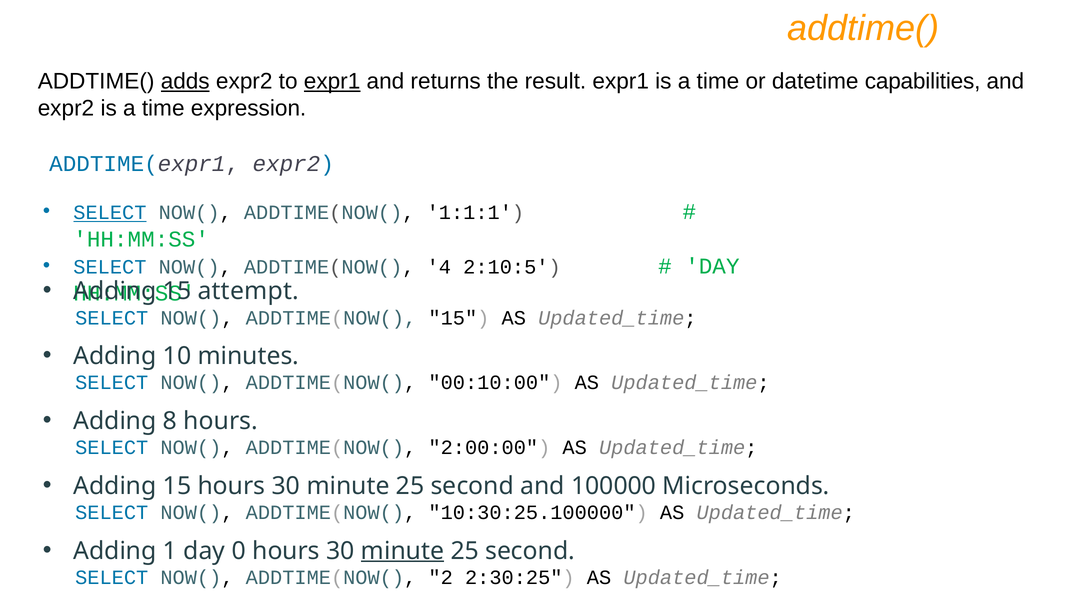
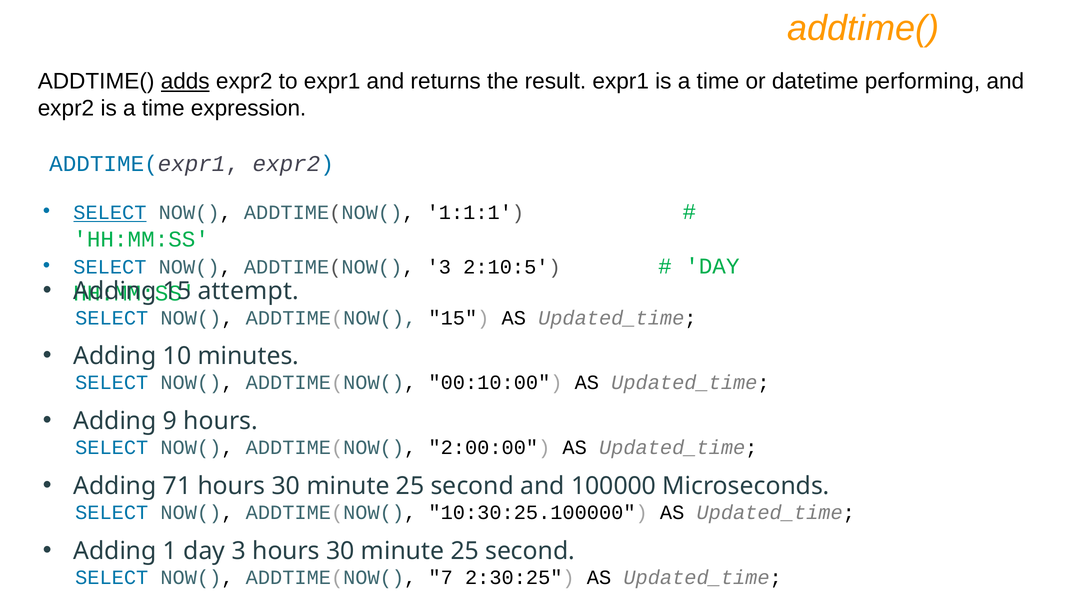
expr1 at (332, 81) underline: present -> none
capabilities: capabilities -> performing
ADDTIME(NOW( 4: 4 -> 3
8: 8 -> 9
15 at (177, 486): 15 -> 71
day 0: 0 -> 3
minute at (403, 551) underline: present -> none
2: 2 -> 7
